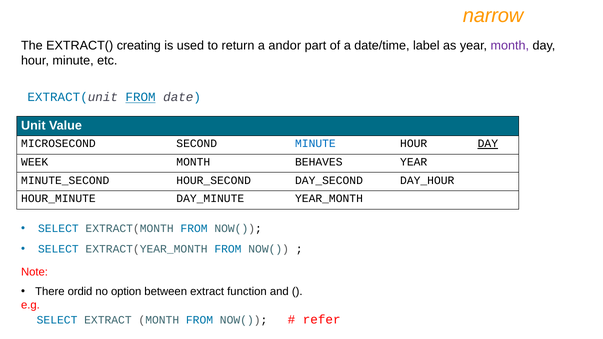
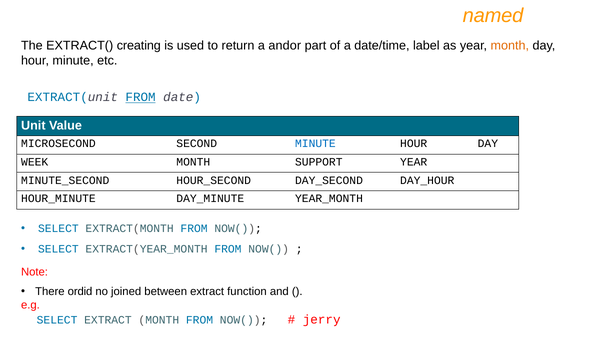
narrow: narrow -> named
month at (510, 45) colour: purple -> orange
DAY at (488, 144) underline: present -> none
BEHAVES: BEHAVES -> SUPPORT
option: option -> joined
refer: refer -> jerry
